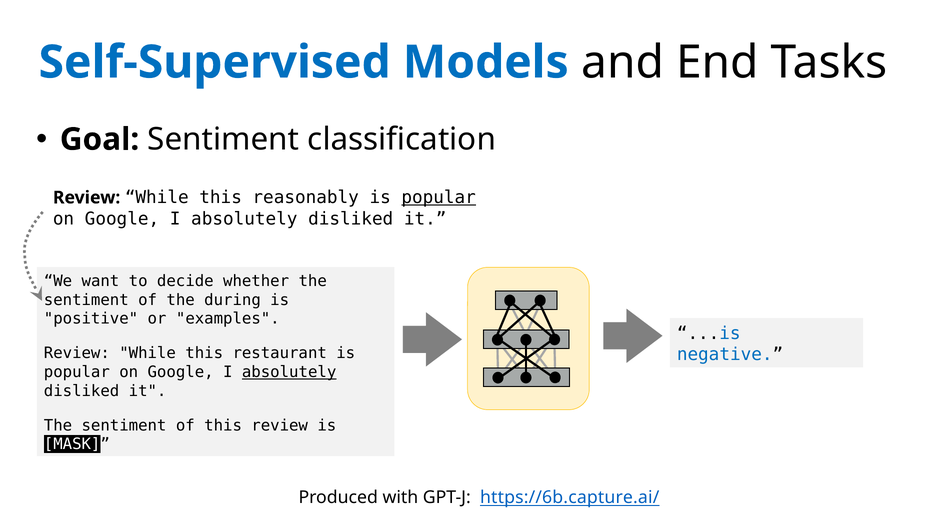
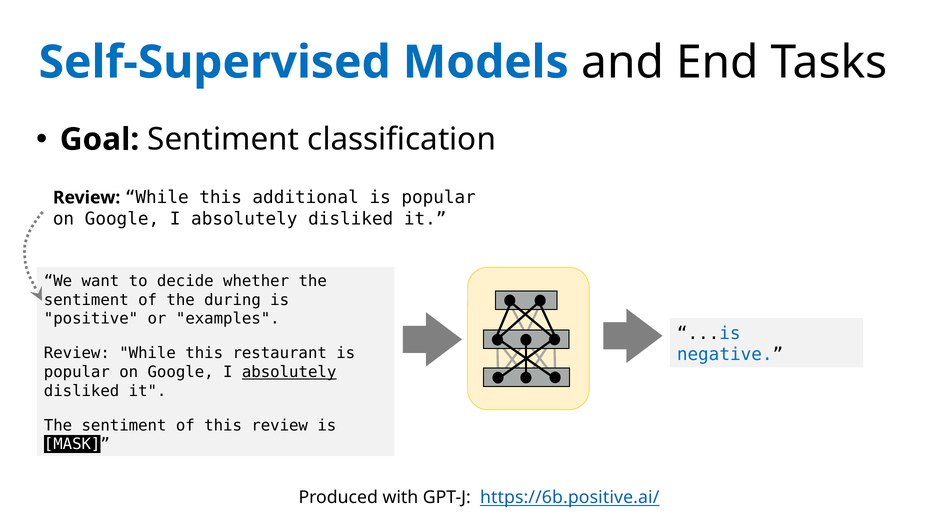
reasonably: reasonably -> additional
popular at (439, 198) underline: present -> none
https://6b.capture.ai/: https://6b.capture.ai/ -> https://6b.positive.ai/
